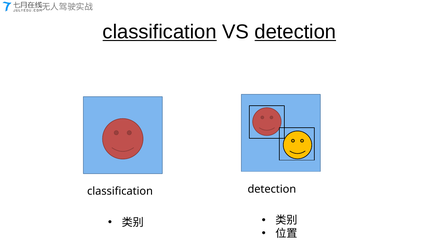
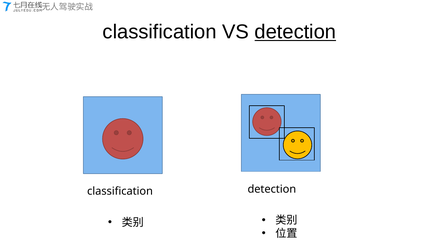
classification at (160, 32) underline: present -> none
